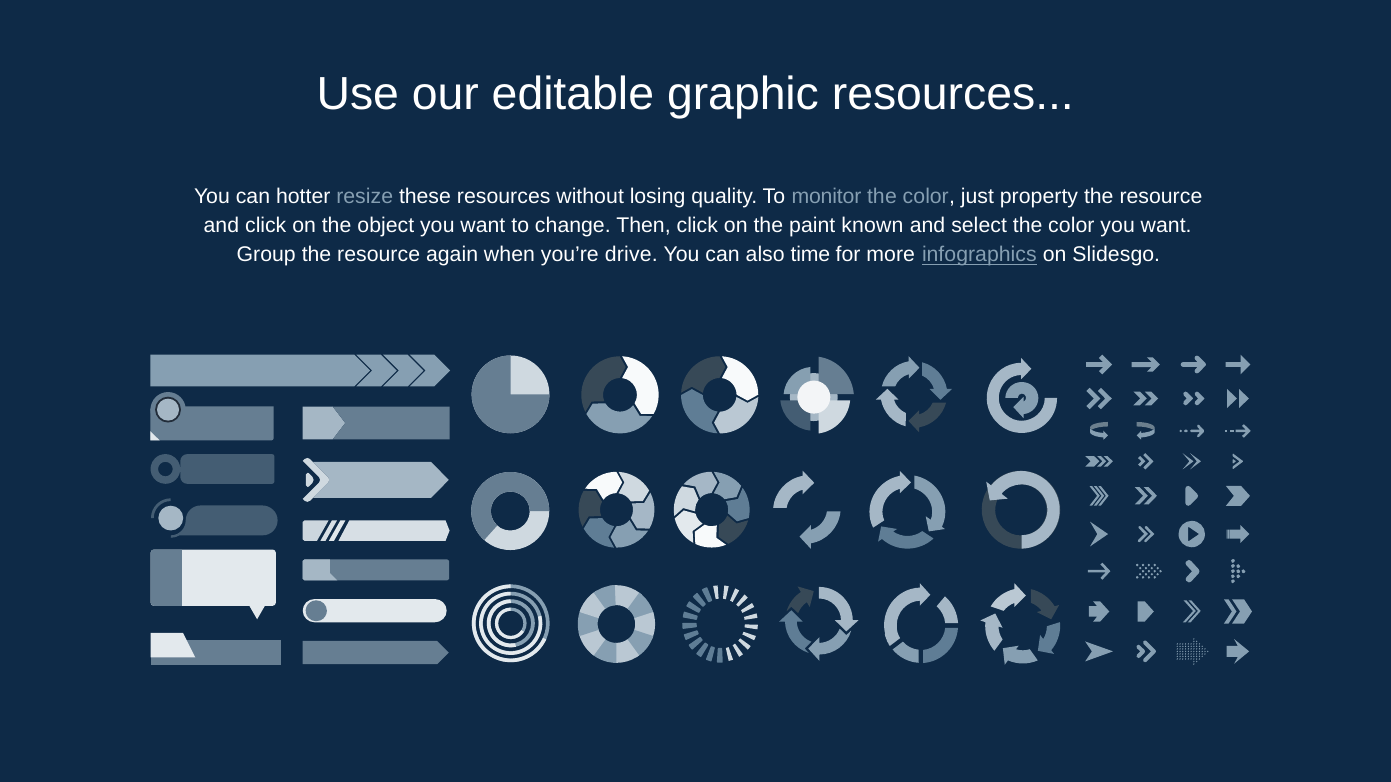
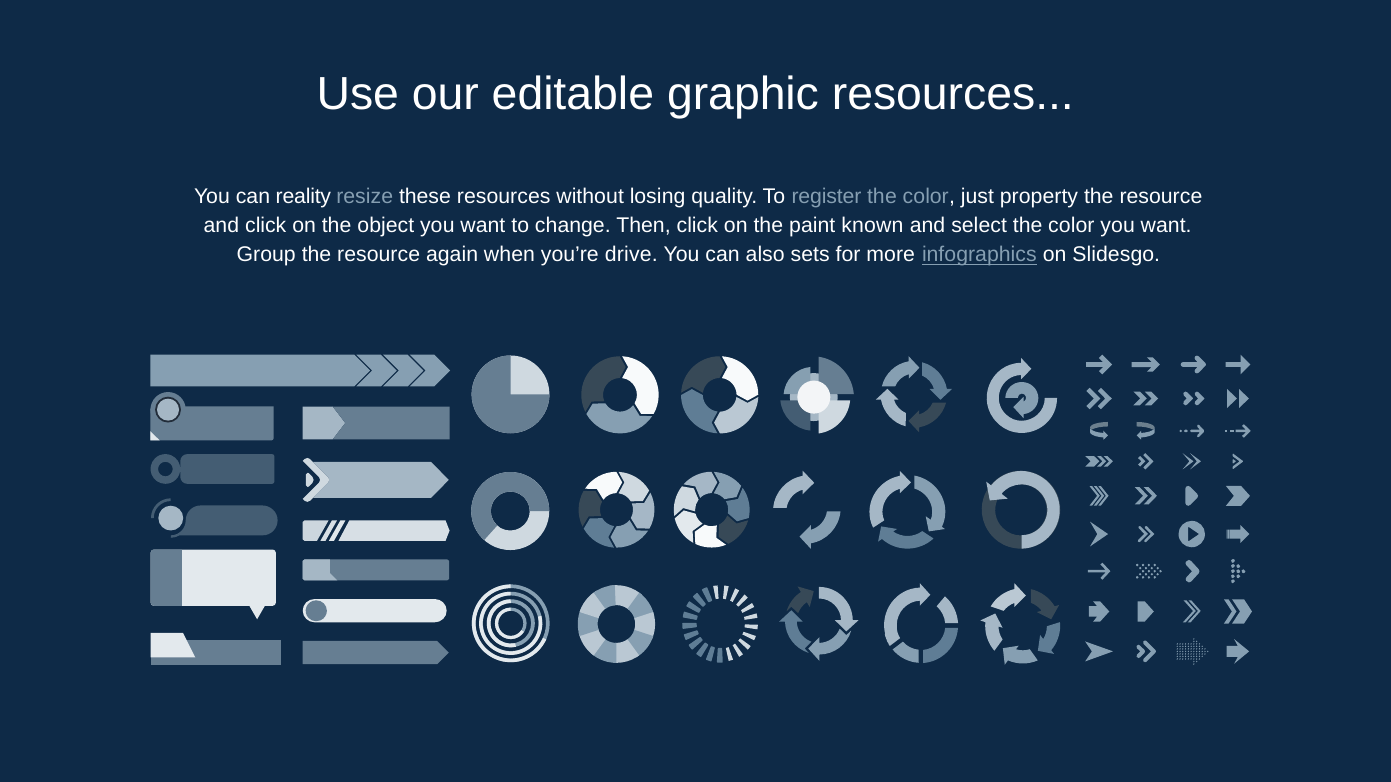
hotter: hotter -> reality
monitor: monitor -> register
time: time -> sets
